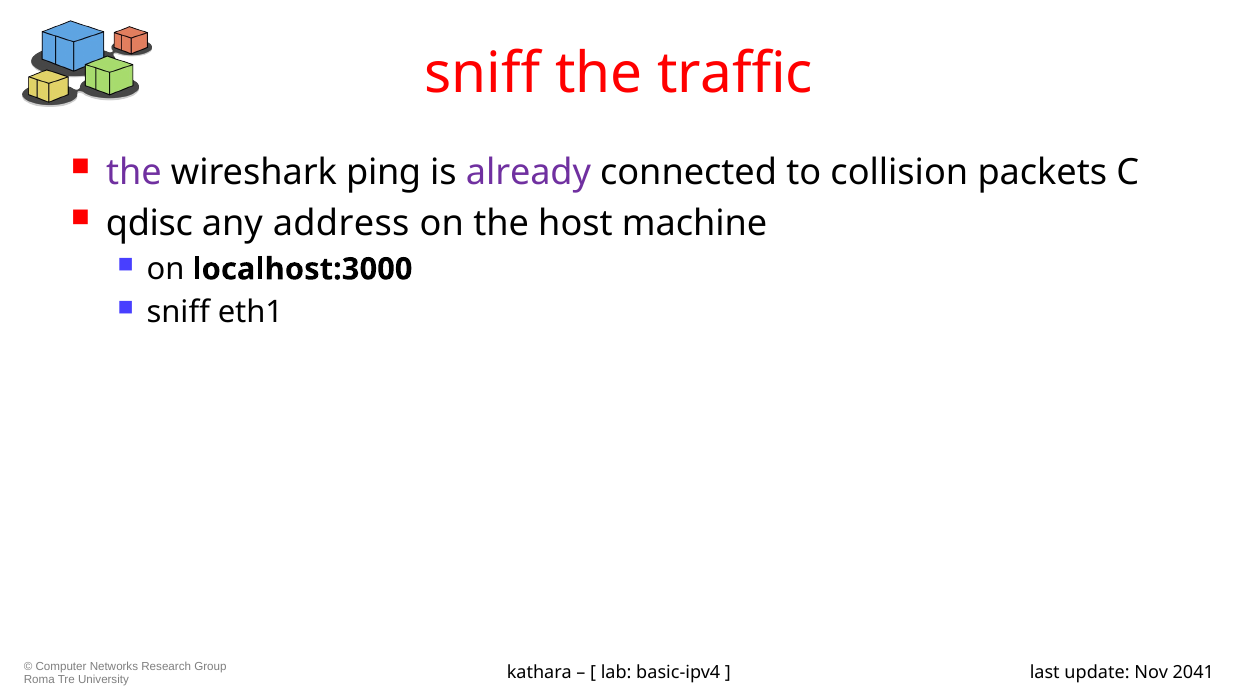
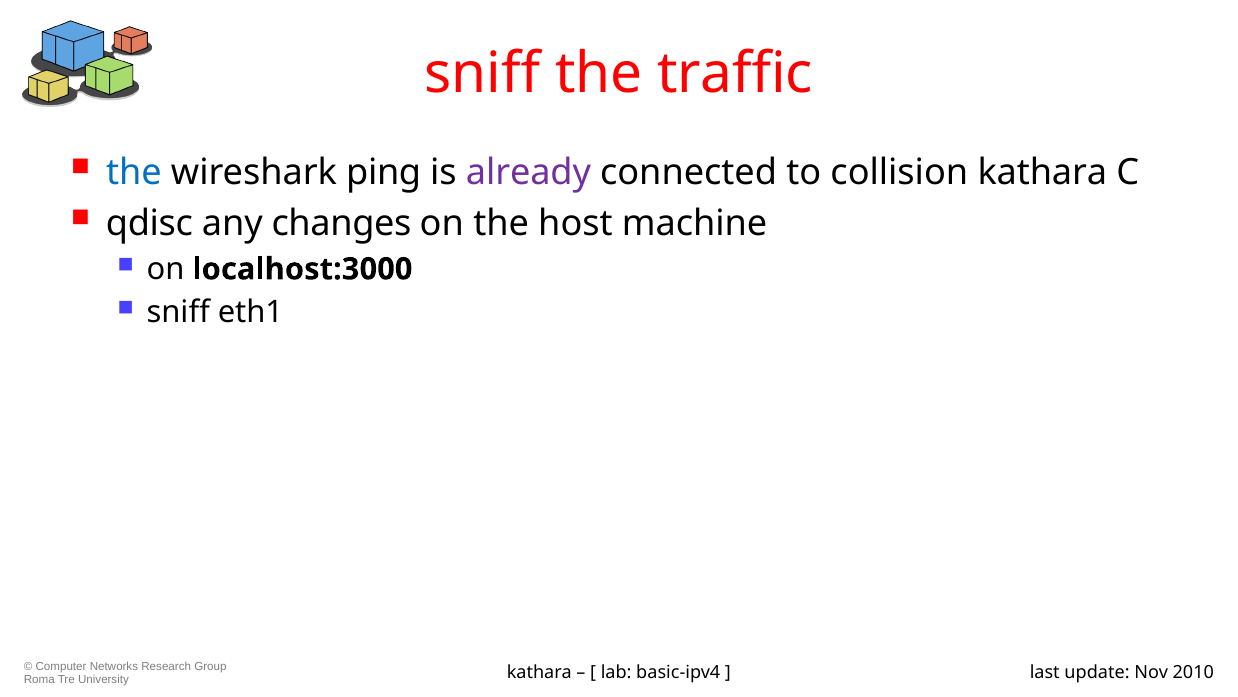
the at (134, 172) colour: purple -> blue
collision packets: packets -> kathara
address: address -> changes
2041: 2041 -> 2010
